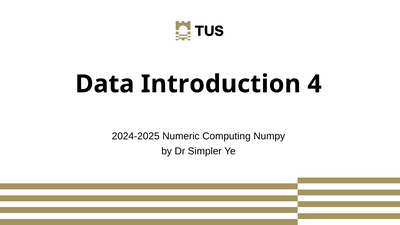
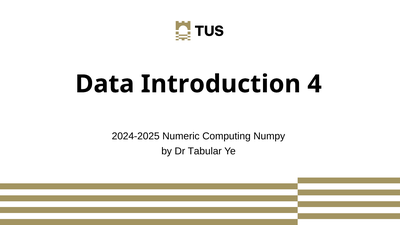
Simpler: Simpler -> Tabular
